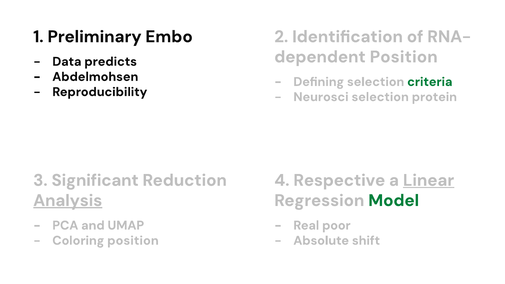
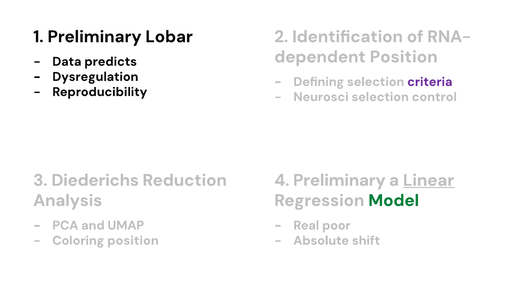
Embo: Embo -> Lobar
Abdelmohsen: Abdelmohsen -> Dysregulation
criteria colour: green -> purple
protein: protein -> control
Significant: Significant -> Diederichs
4 Respective: Respective -> Preliminary
Analysis underline: present -> none
